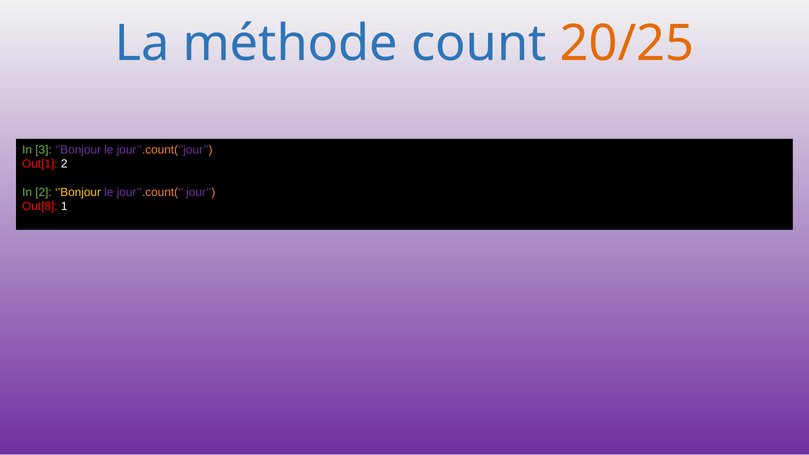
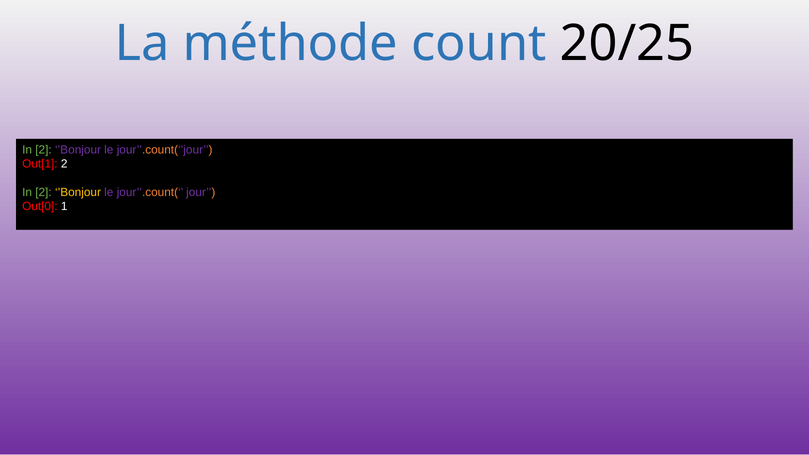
20/25 colour: orange -> black
3 at (43, 150): 3 -> 2
Out[8: Out[8 -> Out[0
